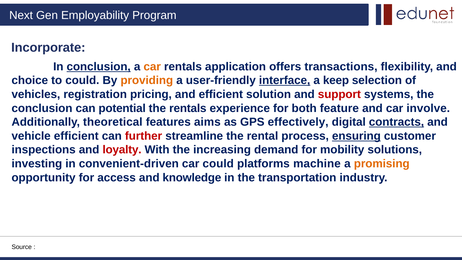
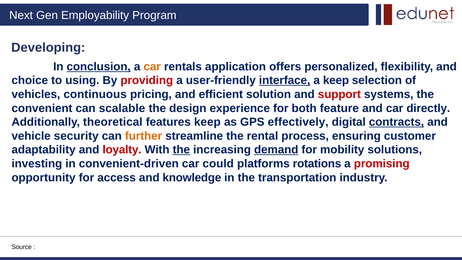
Incorporate: Incorporate -> Developing
transactions: transactions -> personalized
to could: could -> using
providing colour: orange -> red
registration: registration -> continuous
conclusion at (42, 108): conclusion -> convenient
potential: potential -> scalable
the rentals: rentals -> design
involve: involve -> directly
features aims: aims -> keep
vehicle efficient: efficient -> security
further colour: red -> orange
ensuring underline: present -> none
inspections: inspections -> adaptability
the at (181, 150) underline: none -> present
demand underline: none -> present
machine: machine -> rotations
promising colour: orange -> red
